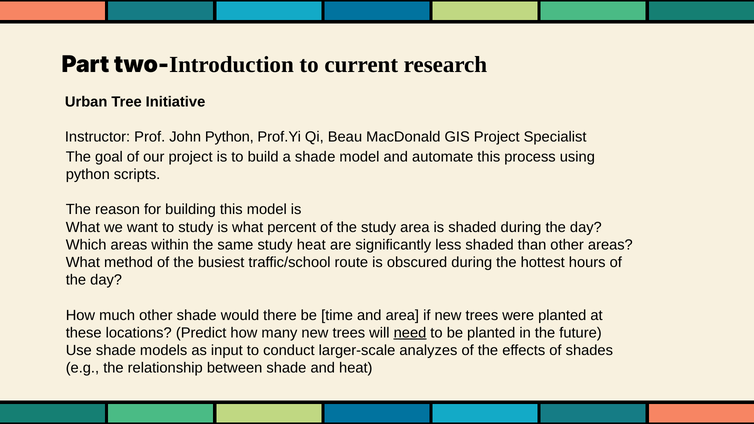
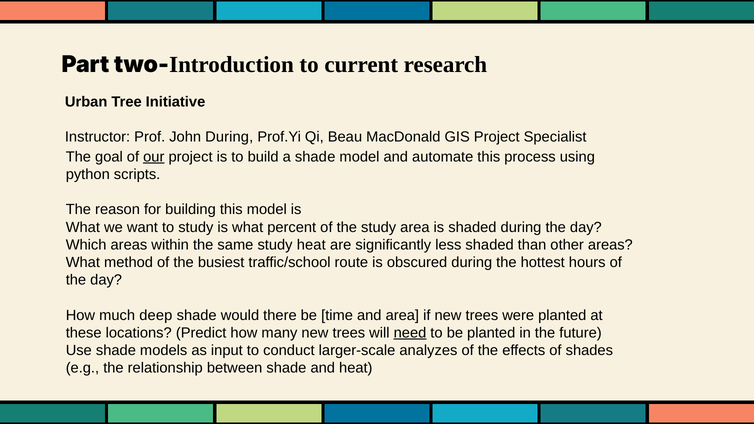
John Python: Python -> During
our underline: none -> present
much other: other -> deep
